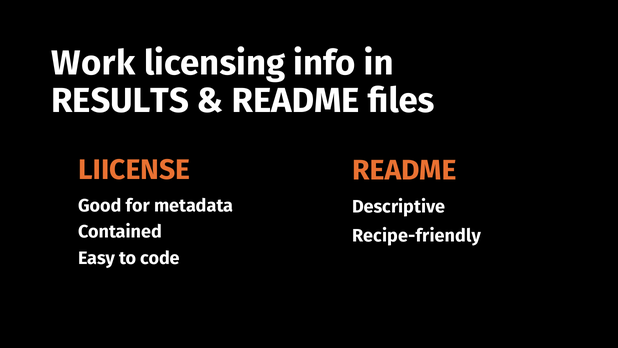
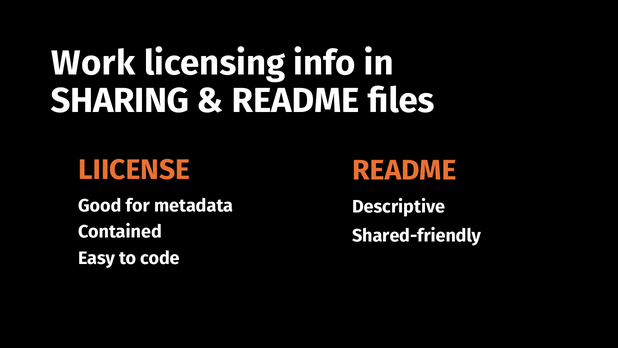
RESULTS: RESULTS -> SHARING
Recipe-friendly: Recipe-friendly -> Shared-friendly
